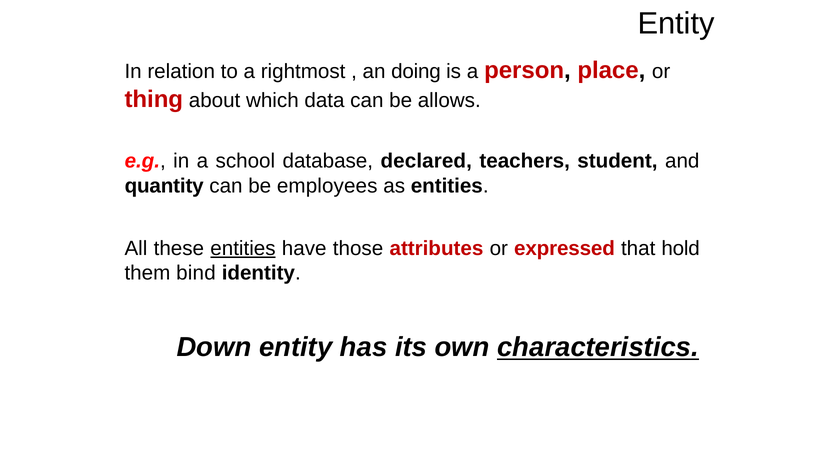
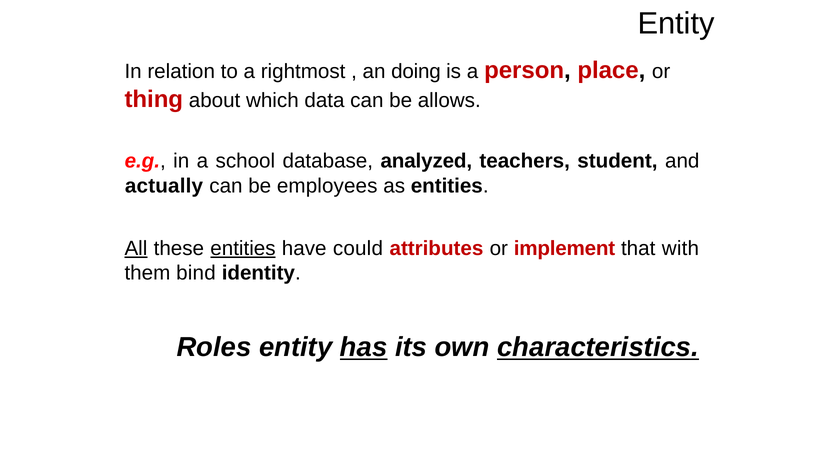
declared: declared -> analyzed
quantity: quantity -> actually
All underline: none -> present
those: those -> could
expressed: expressed -> implement
hold: hold -> with
Down: Down -> Roles
has underline: none -> present
